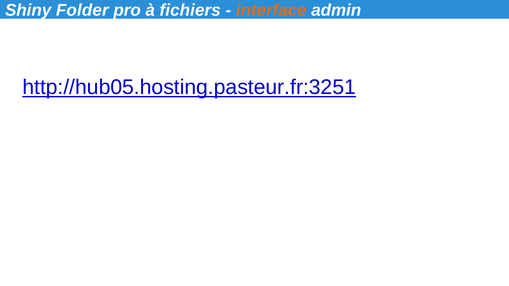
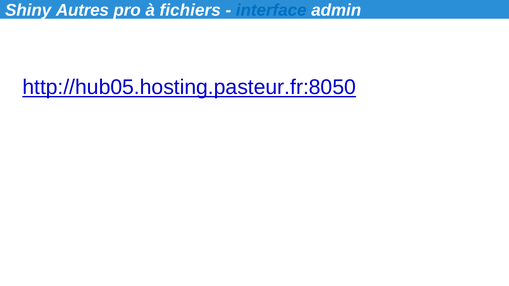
Folder: Folder -> Autres
interface colour: orange -> blue
http://hub05.hosting.pasteur.fr:3251: http://hub05.hosting.pasteur.fr:3251 -> http://hub05.hosting.pasteur.fr:8050
